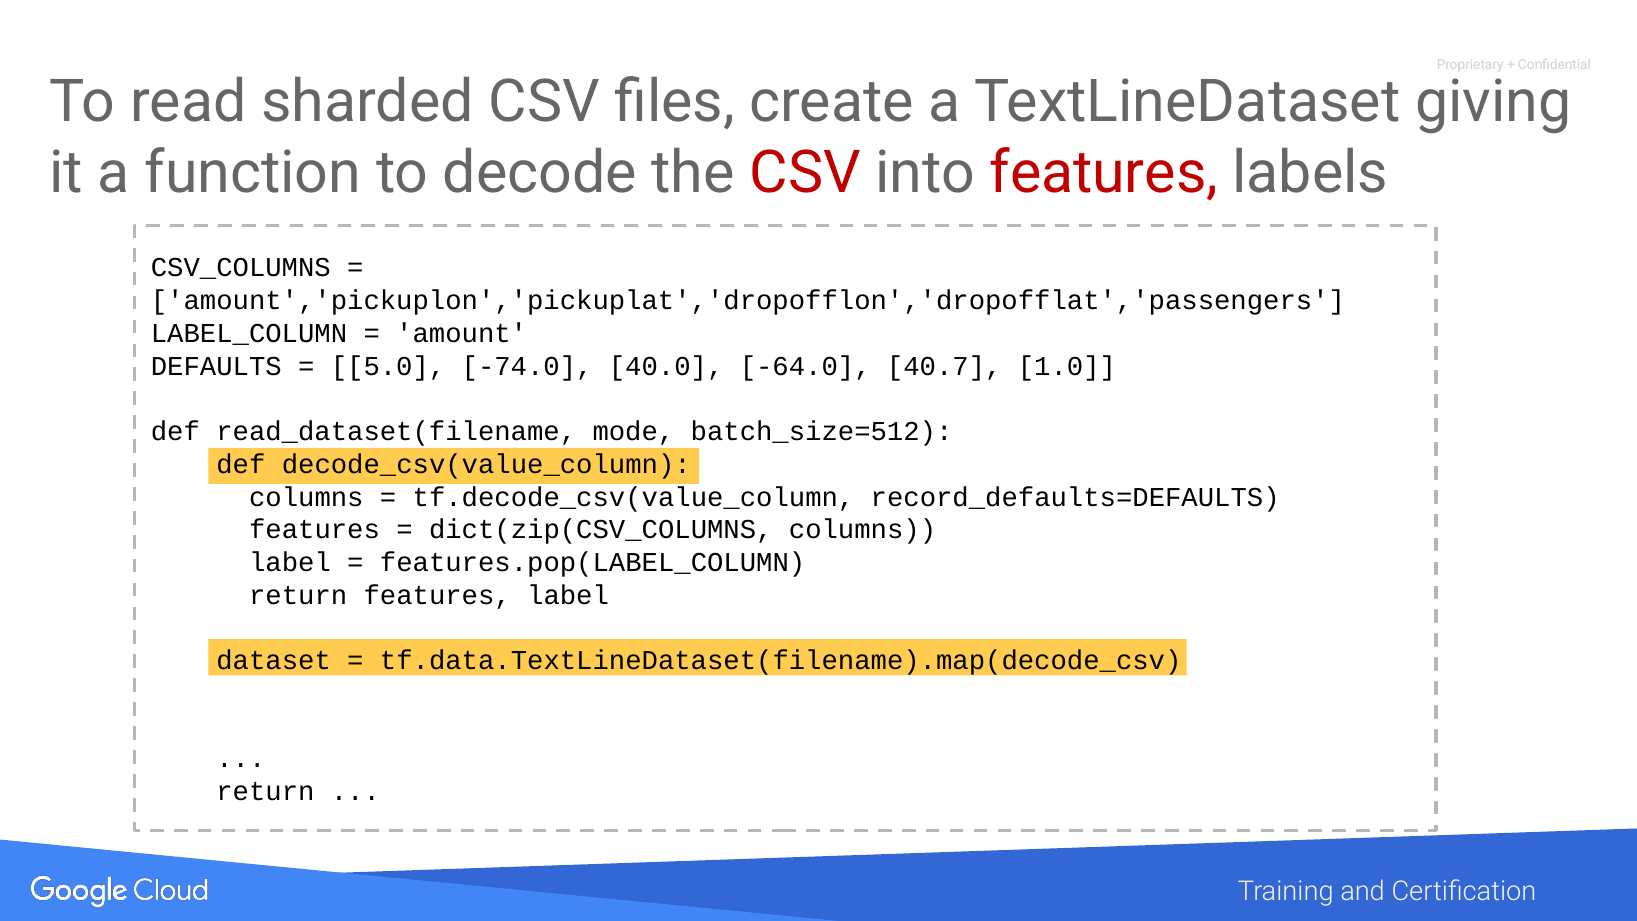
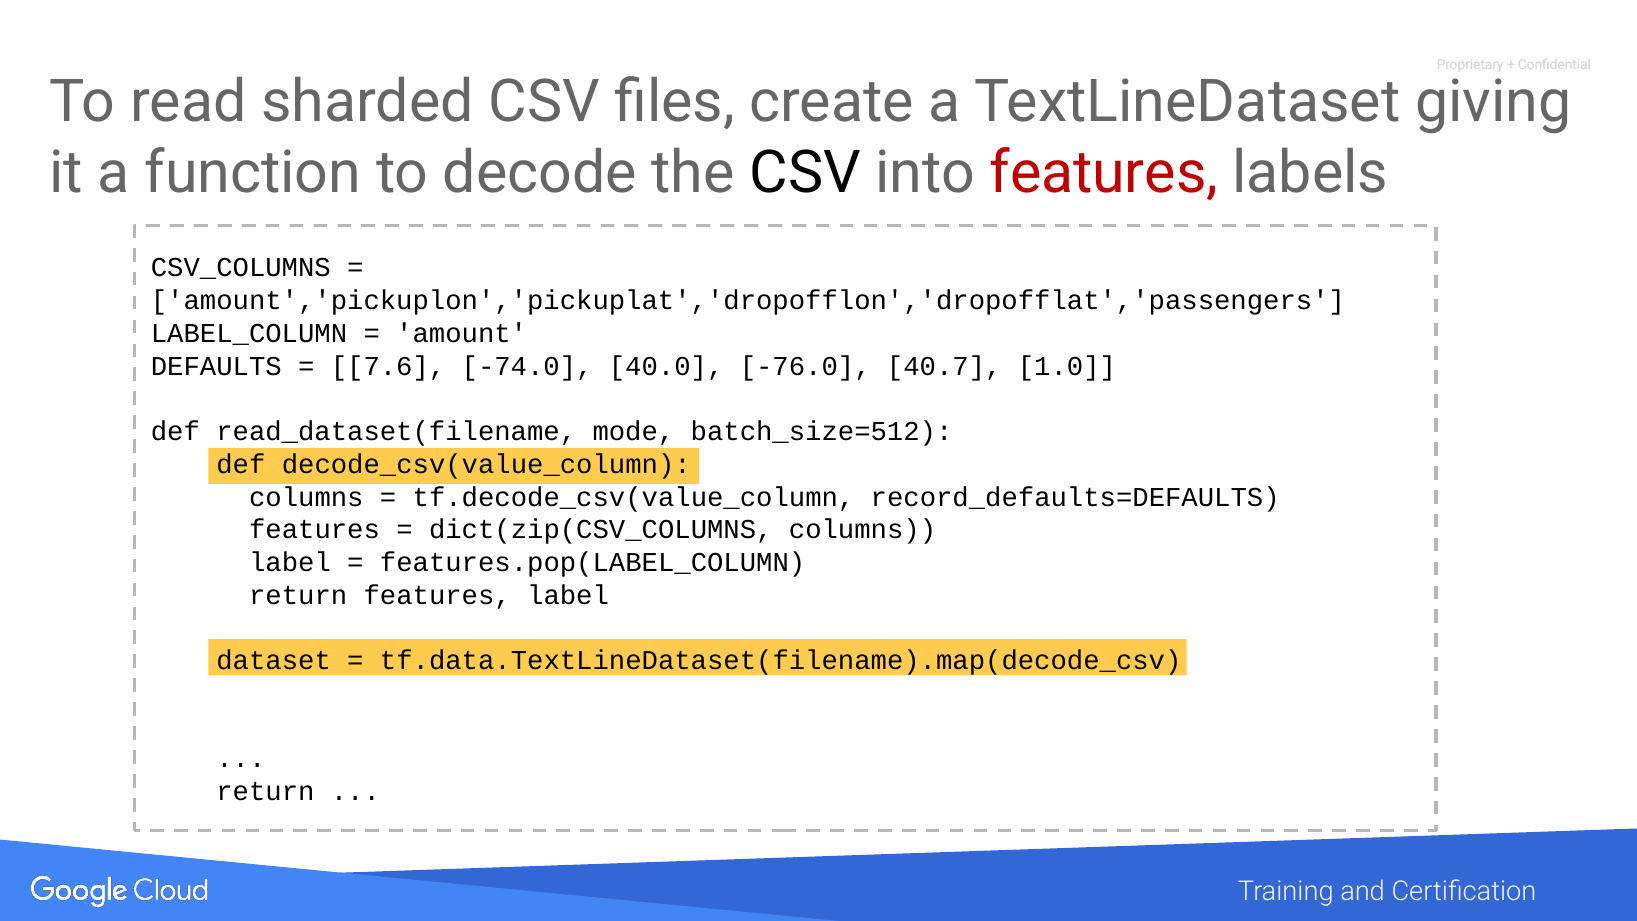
CSV at (805, 173) colour: red -> black
5.0: 5.0 -> 7.6
-64.0: -64.0 -> -76.0
